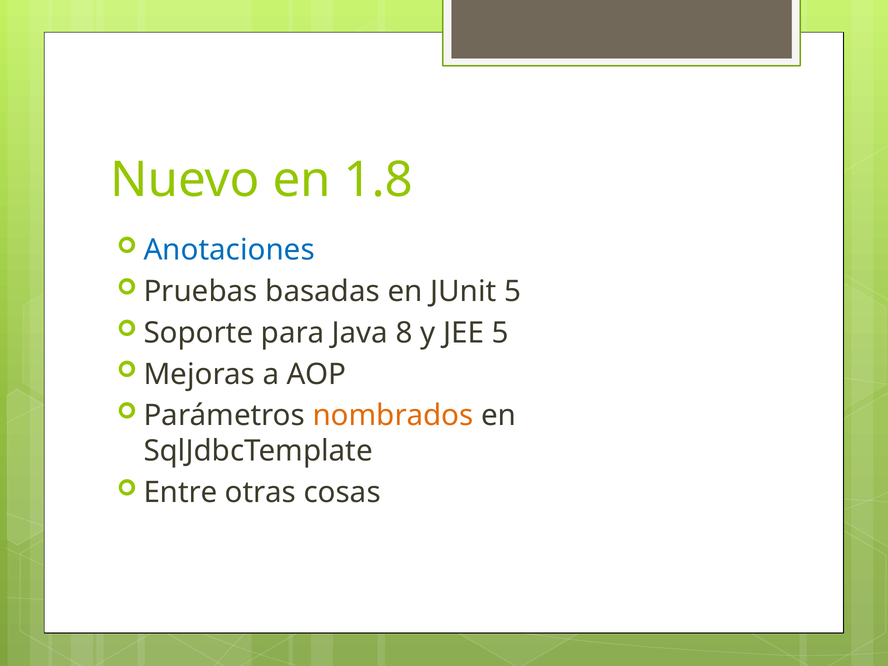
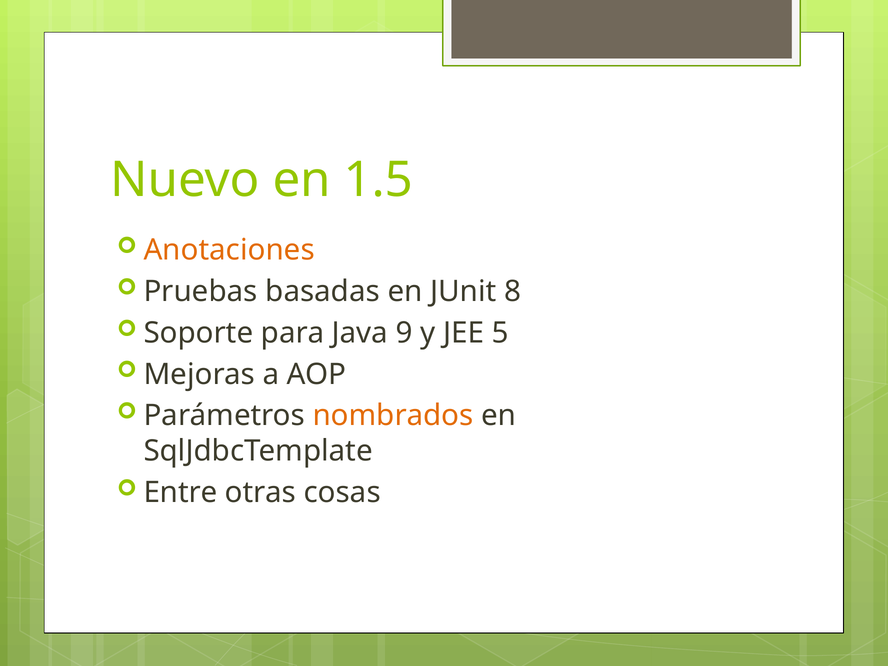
1.8: 1.8 -> 1.5
Anotaciones colour: blue -> orange
JUnit 5: 5 -> 8
8: 8 -> 9
